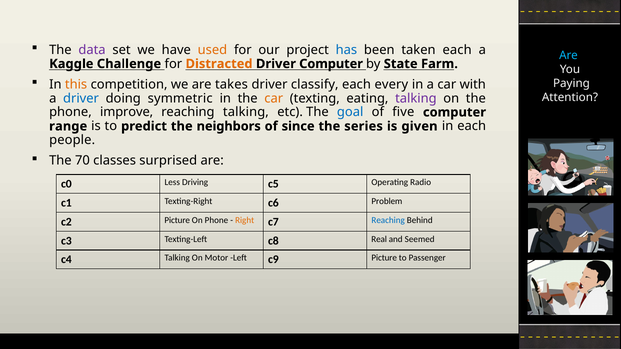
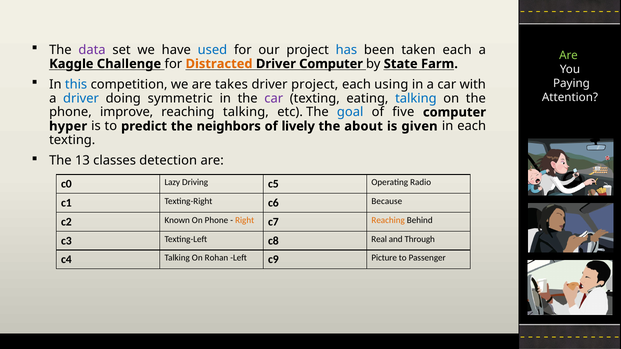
used colour: orange -> blue
Are at (568, 56) colour: light blue -> light green
this colour: orange -> blue
driver classify: classify -> project
every: every -> using
car at (274, 98) colour: orange -> purple
talking at (416, 98) colour: purple -> blue
range: range -> hyper
since: since -> lively
series: series -> about
people at (72, 140): people -> texting
70: 70 -> 13
surprised: surprised -> detection
Less: Less -> Lazy
Problem: Problem -> Because
c2 Picture: Picture -> Known
Reaching at (388, 220) colour: blue -> orange
Seemed: Seemed -> Through
Motor: Motor -> Rohan
